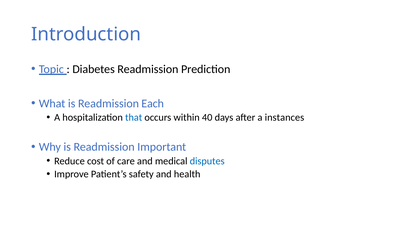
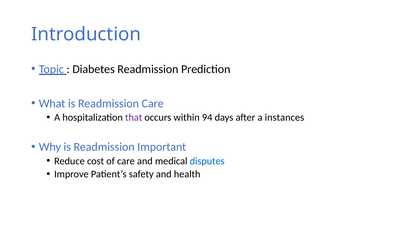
Readmission Each: Each -> Care
that colour: blue -> purple
40: 40 -> 94
